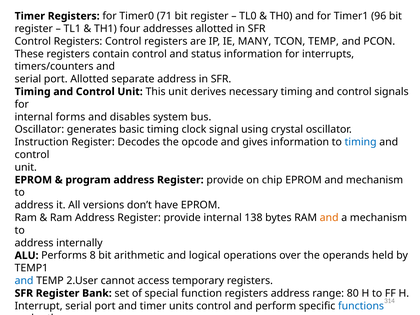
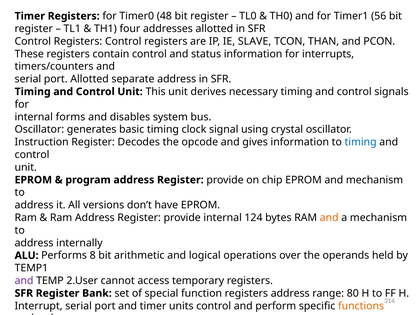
71: 71 -> 48
96: 96 -> 56
MANY: MANY -> SLAVE
TCON TEMP: TEMP -> THAN
138: 138 -> 124
and at (24, 281) colour: blue -> purple
functions colour: blue -> orange
